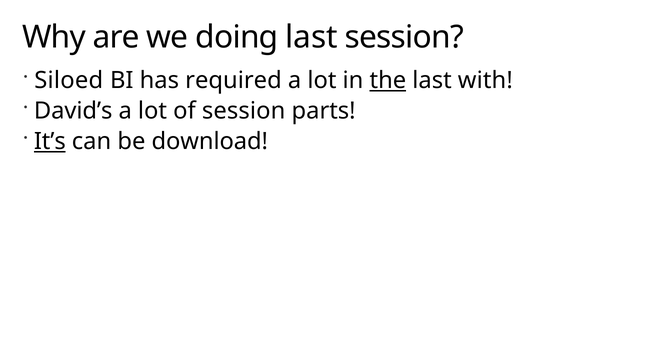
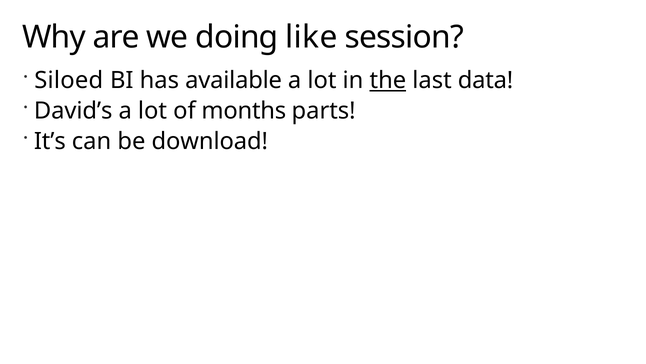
doing last: last -> like
required: required -> available
with: with -> data
of session: session -> months
It’s underline: present -> none
